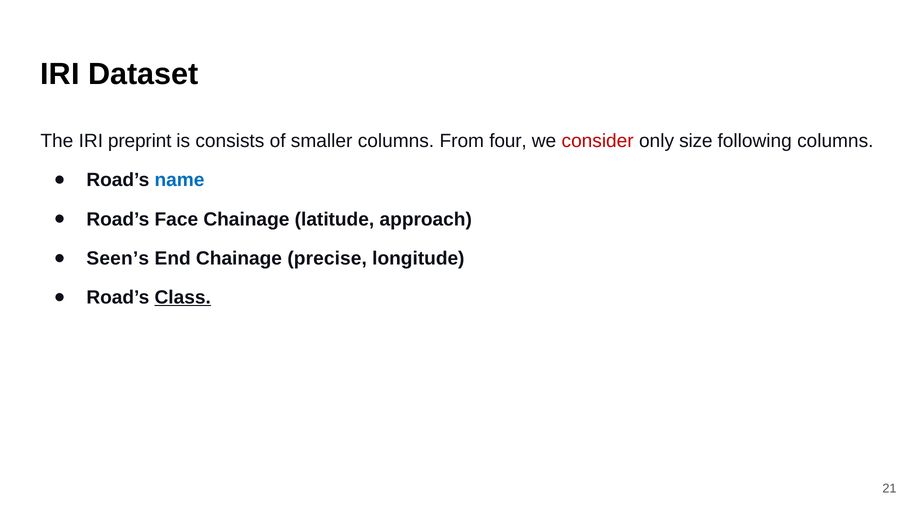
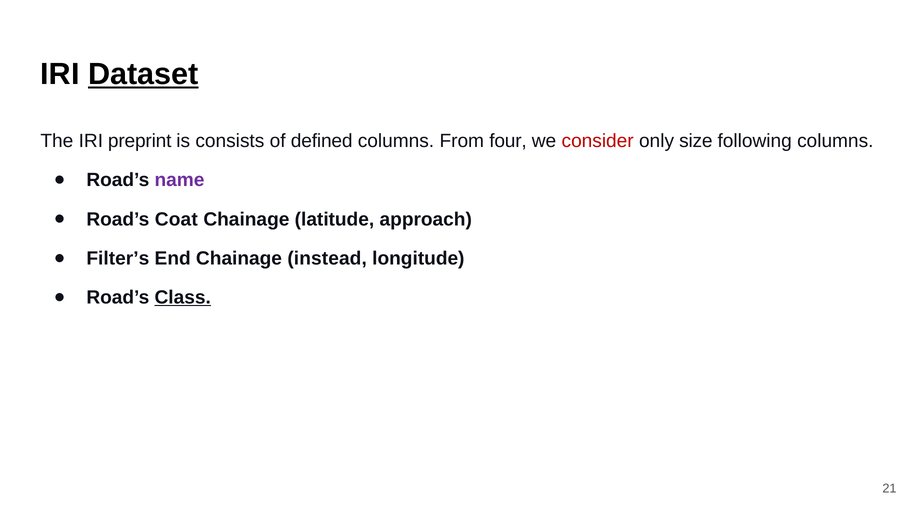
Dataset underline: none -> present
smaller: smaller -> defined
name colour: blue -> purple
Face: Face -> Coat
Seen’s: Seen’s -> Filter’s
precise: precise -> instead
